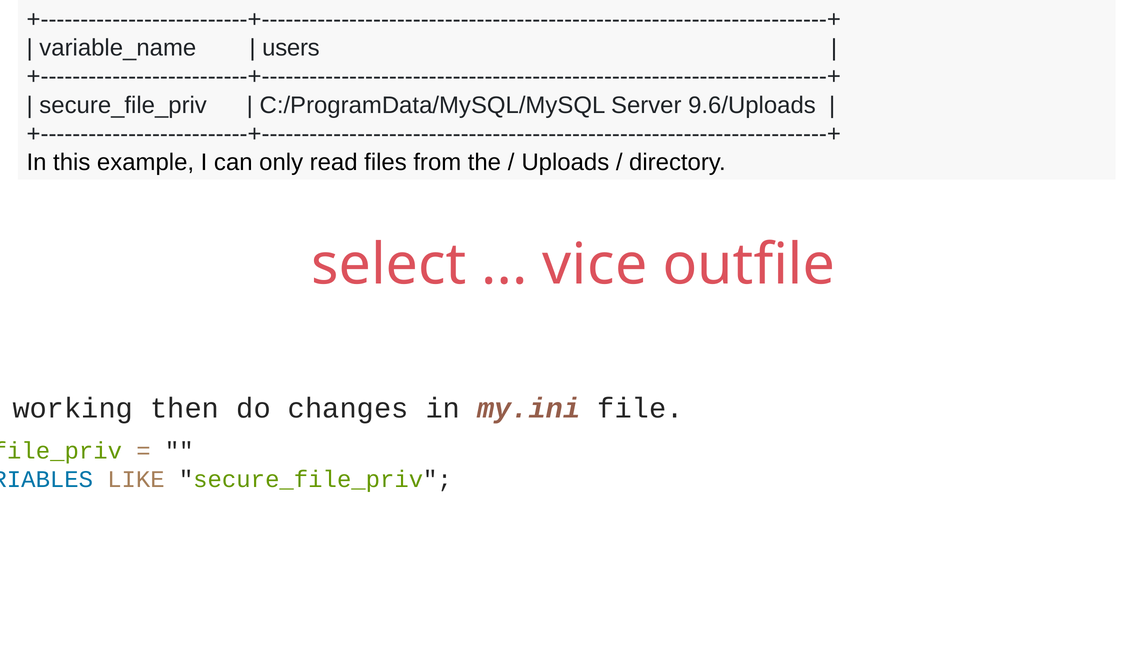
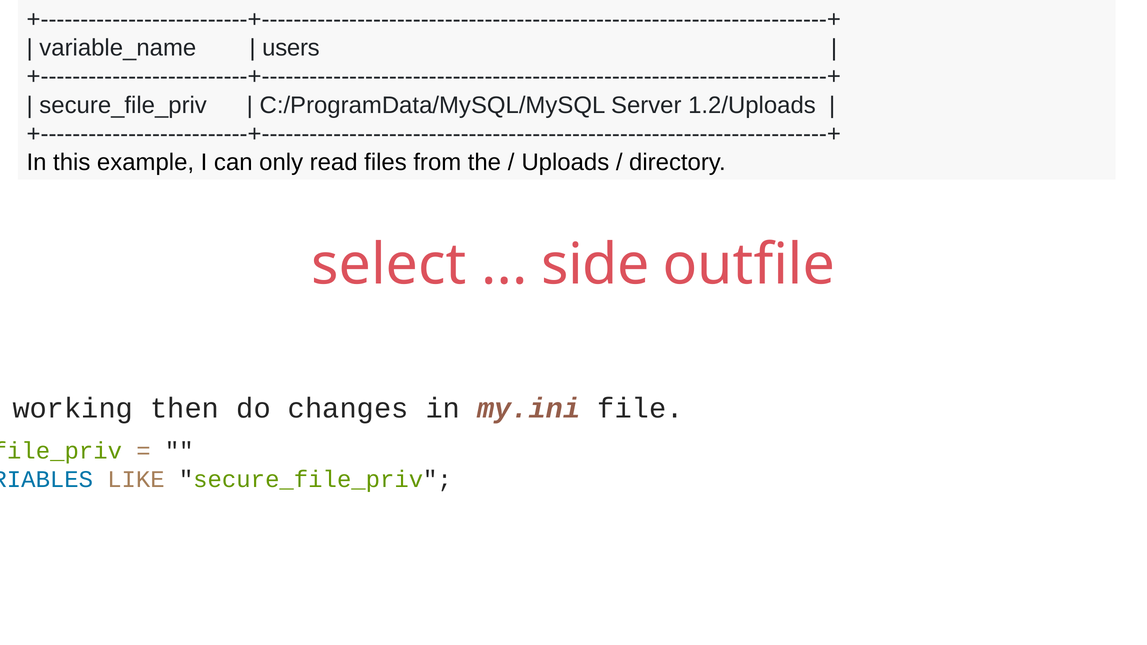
9.6/Uploads: 9.6/Uploads -> 1.2/Uploads
vice: vice -> side
